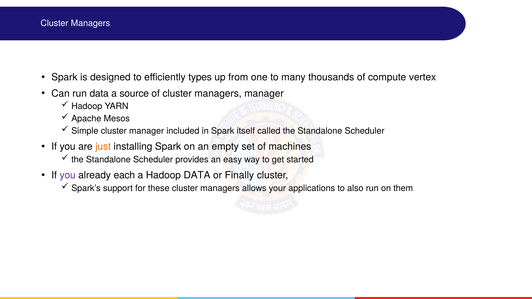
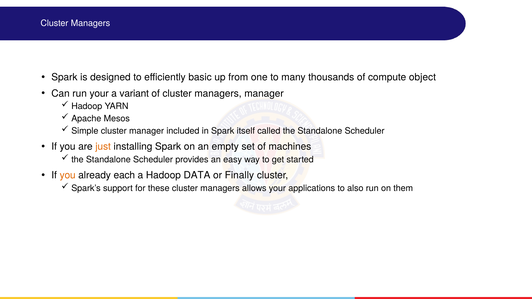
types: types -> basic
vertex: vertex -> object
run data: data -> your
source: source -> variant
you at (68, 175) colour: purple -> orange
